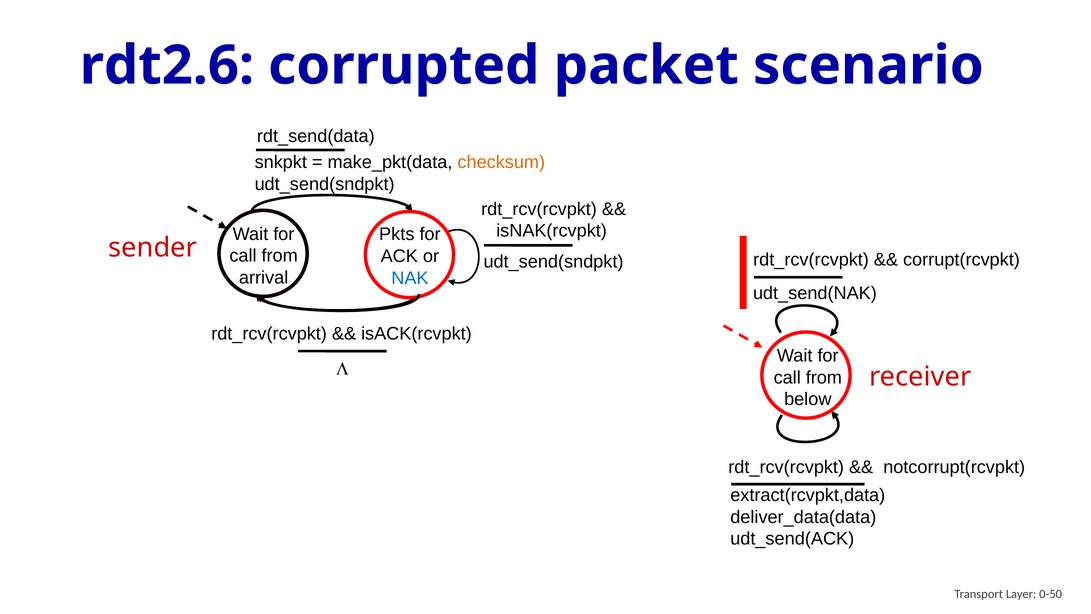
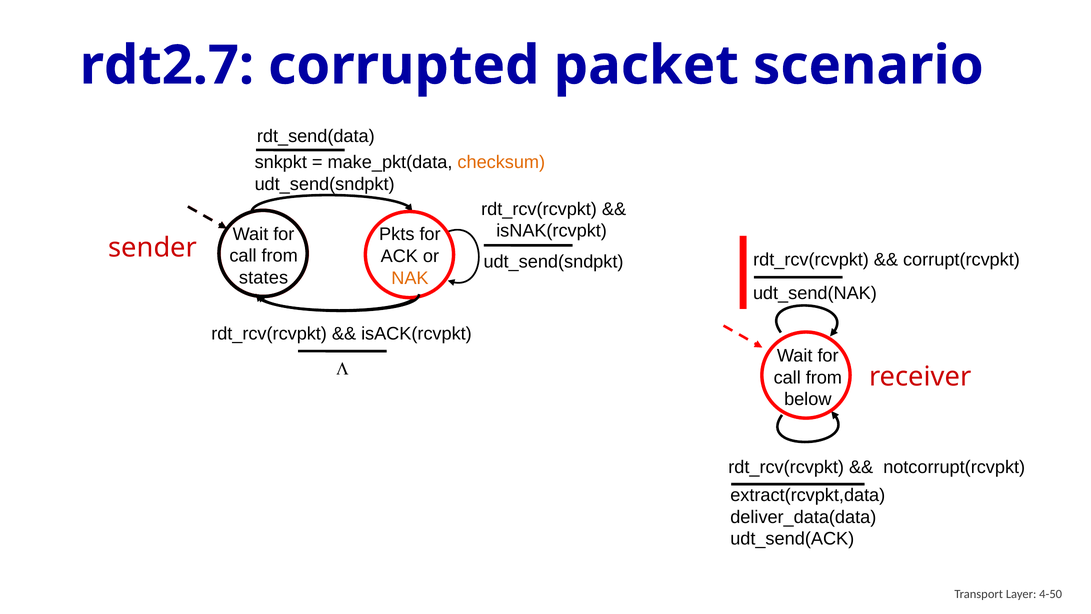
rdt2.6: rdt2.6 -> rdt2.7
arrival: arrival -> states
NAK colour: blue -> orange
0-50: 0-50 -> 4-50
